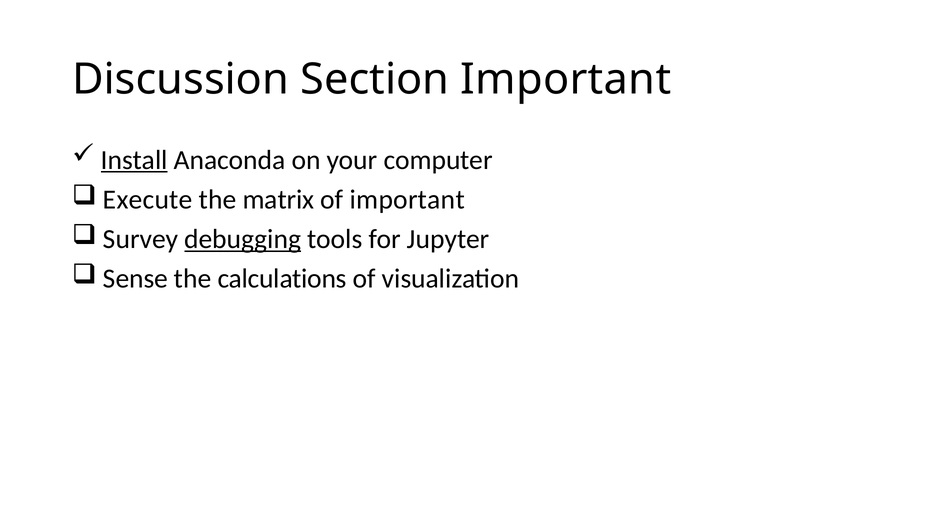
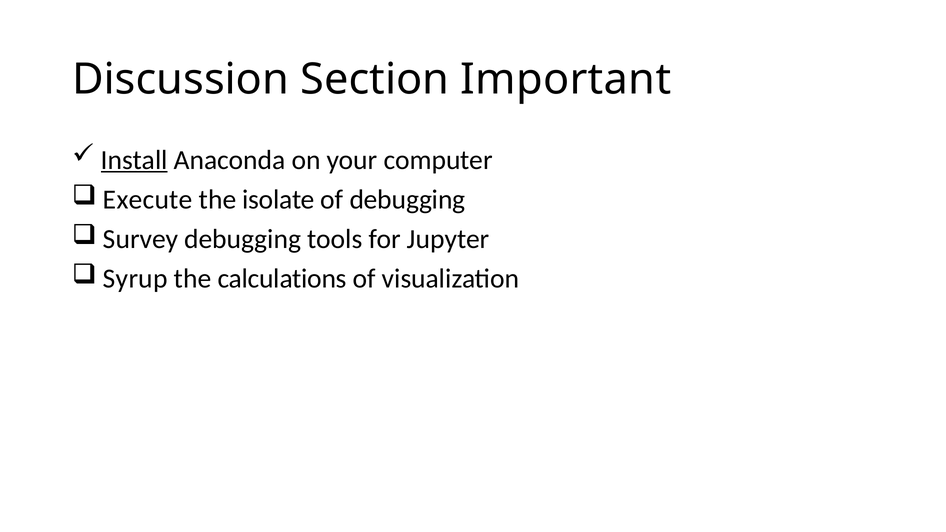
matrix: matrix -> isolate
of important: important -> debugging
debugging at (243, 239) underline: present -> none
Sense: Sense -> Syrup
